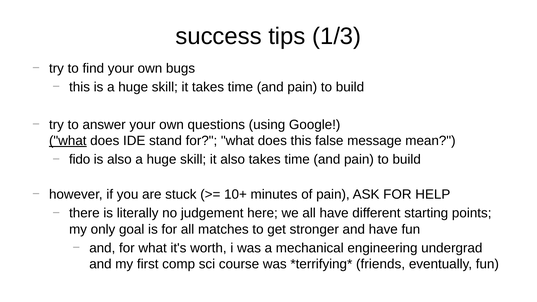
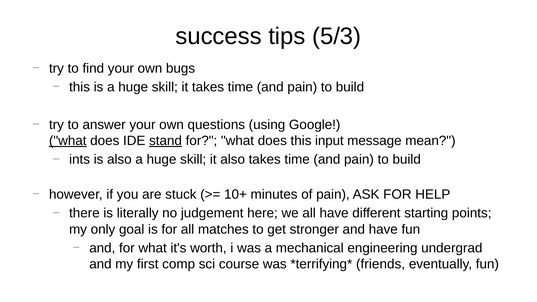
1/3: 1/3 -> 5/3
stand underline: none -> present
false: false -> input
fido: fido -> ints
